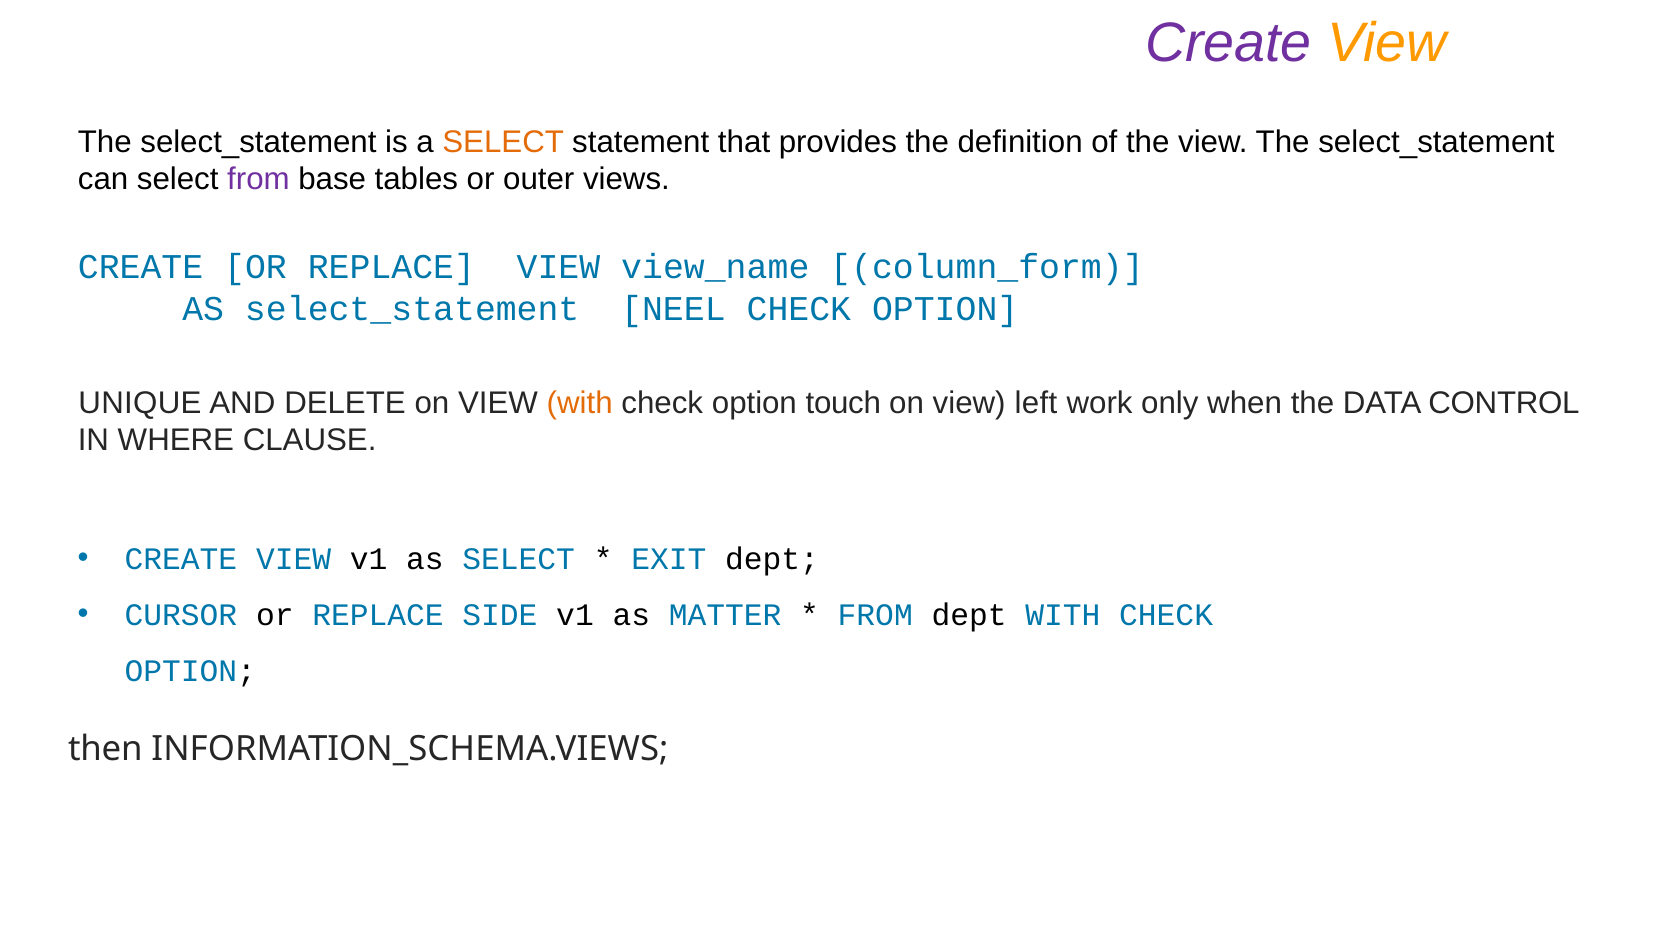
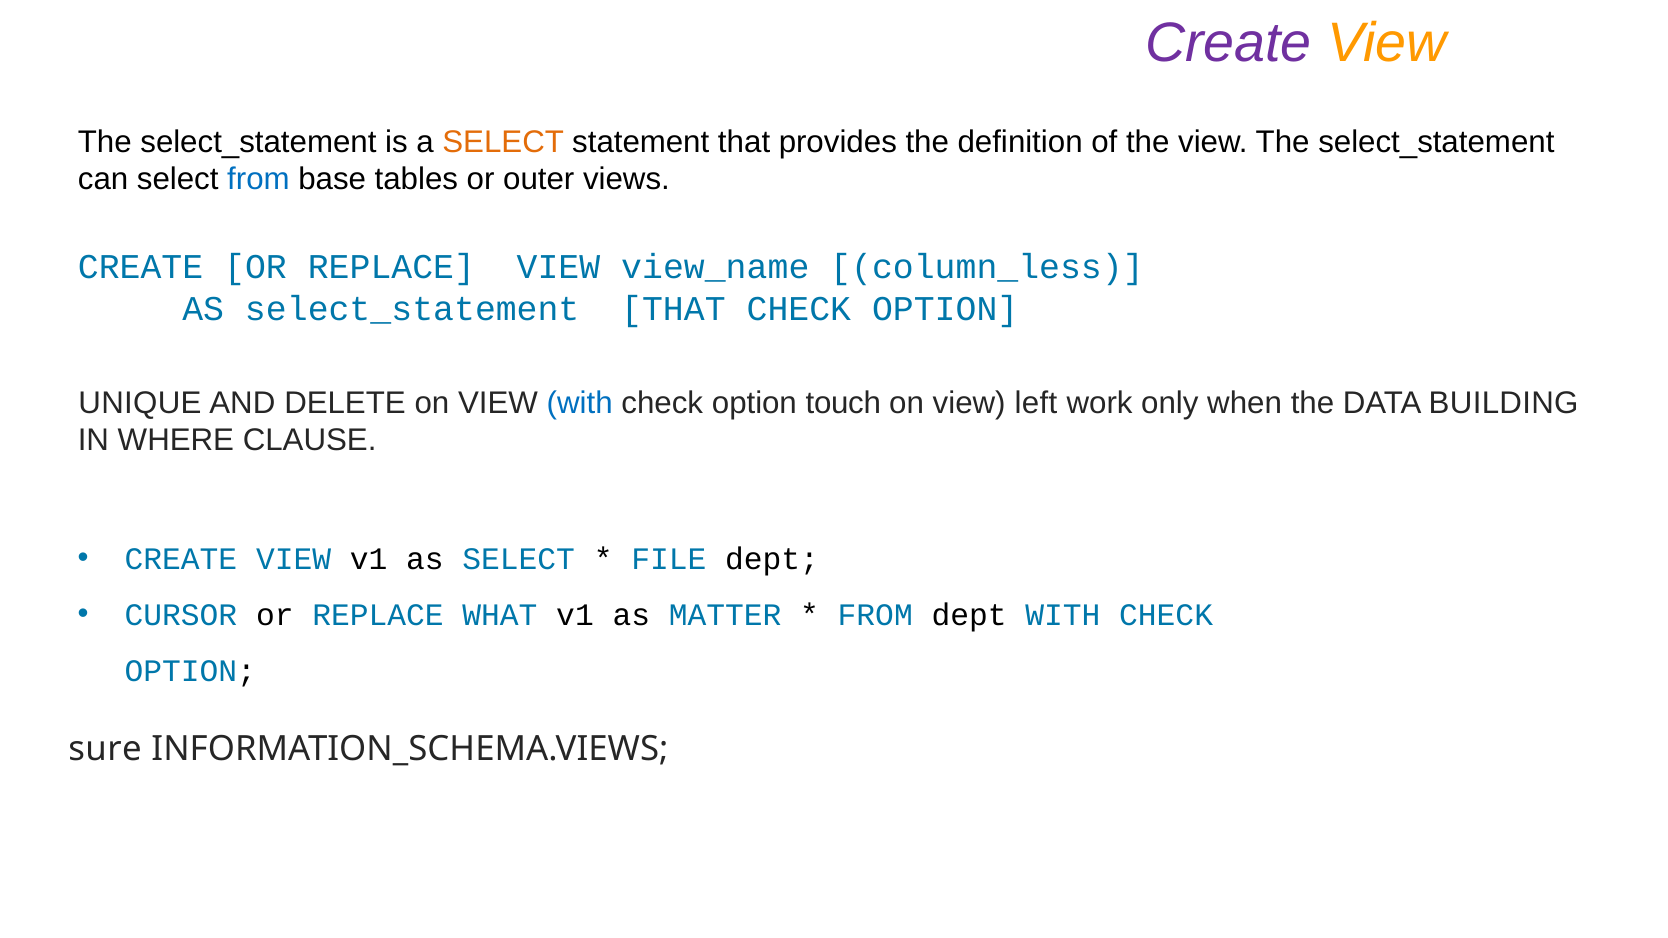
from at (258, 179) colour: purple -> blue
column_form: column_form -> column_less
select_statement NEEL: NEEL -> THAT
with at (580, 403) colour: orange -> blue
CONTROL: CONTROL -> BUILDING
EXIT: EXIT -> FILE
SIDE: SIDE -> WHAT
then: then -> sure
